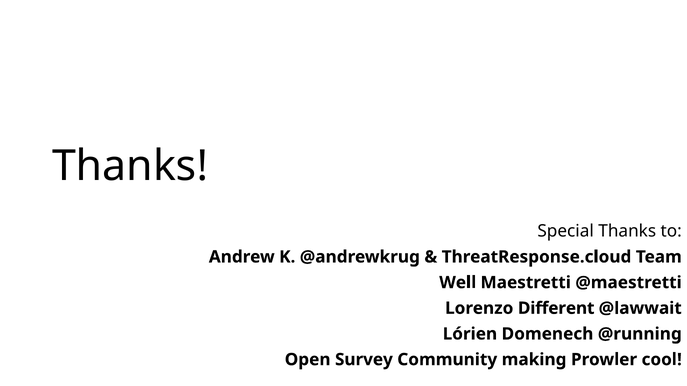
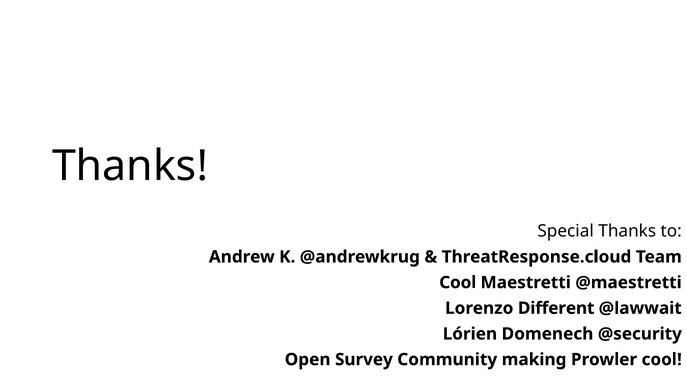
Well at (458, 283): Well -> Cool
@running: @running -> @security
